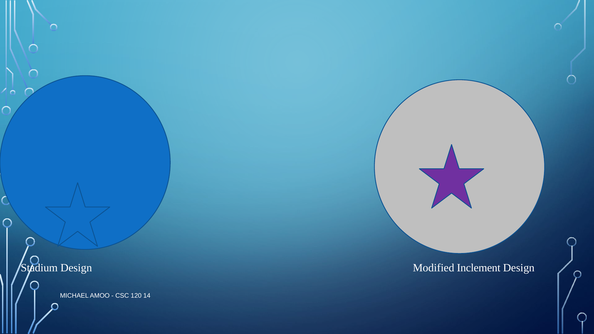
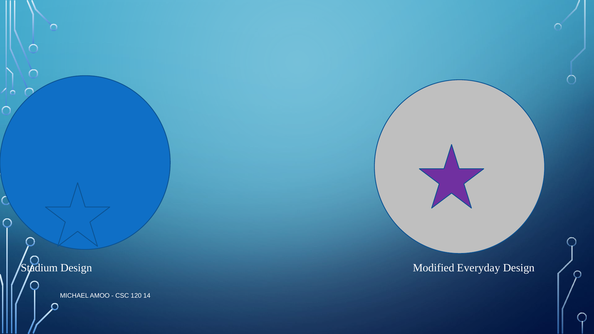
Inclement: Inclement -> Everyday
